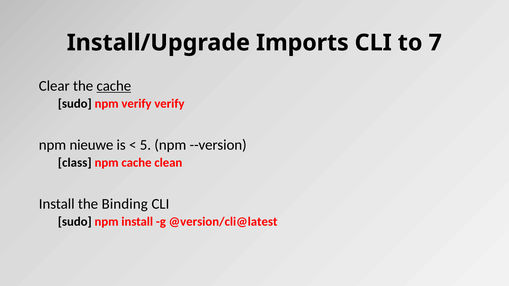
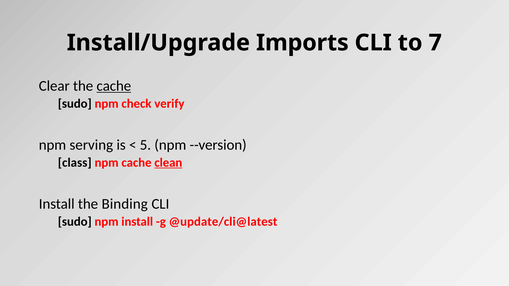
npm verify: verify -> check
nieuwe: nieuwe -> serving
clean underline: none -> present
@version/cli@latest: @version/cli@latest -> @update/cli@latest
